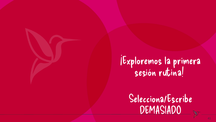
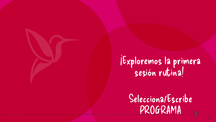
DEMASIADO: DEMASIADO -> PROGRAMA
